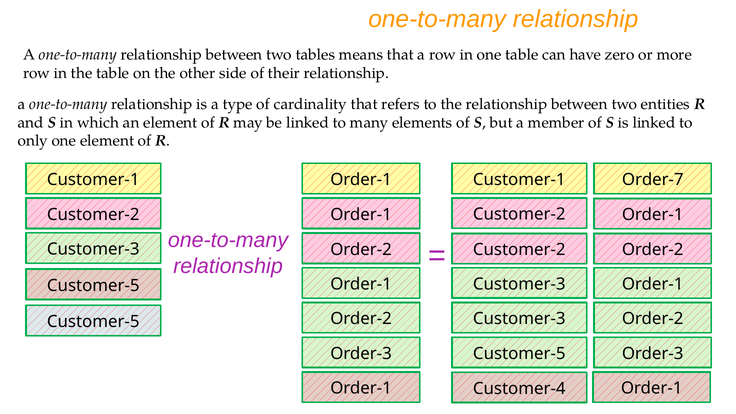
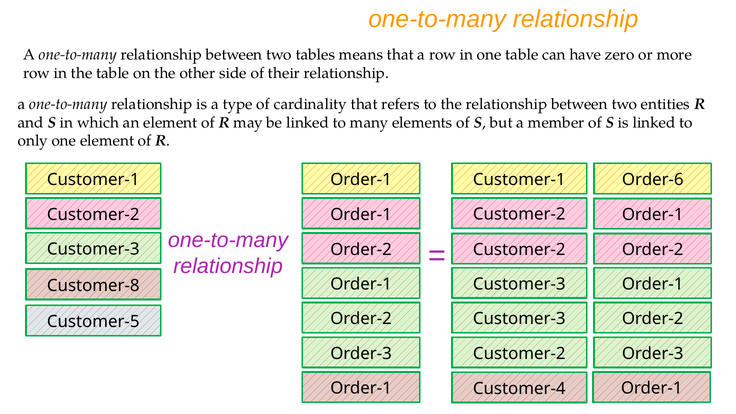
Order-7: Order-7 -> Order-6
Customer-5 at (93, 285): Customer-5 -> Customer-8
Customer-5 at (519, 354): Customer-5 -> Customer-2
